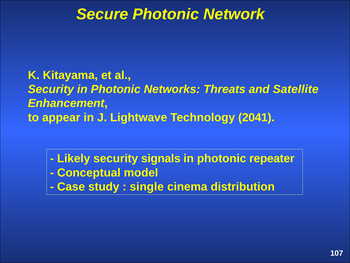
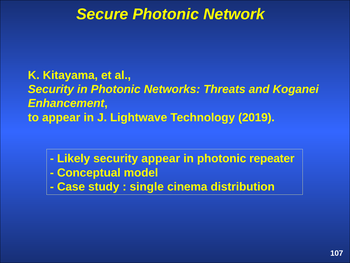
Satellite: Satellite -> Koganei
2041: 2041 -> 2019
security signals: signals -> appear
